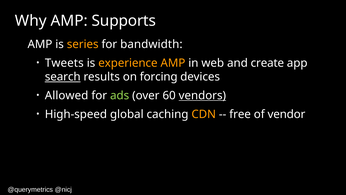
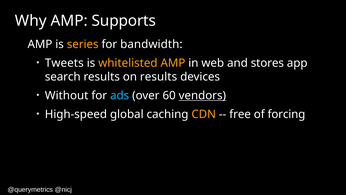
experience: experience -> whitelisted
create: create -> stores
search underline: present -> none
on forcing: forcing -> results
Allowed: Allowed -> Without
ads colour: light green -> light blue
vendor: vendor -> forcing
